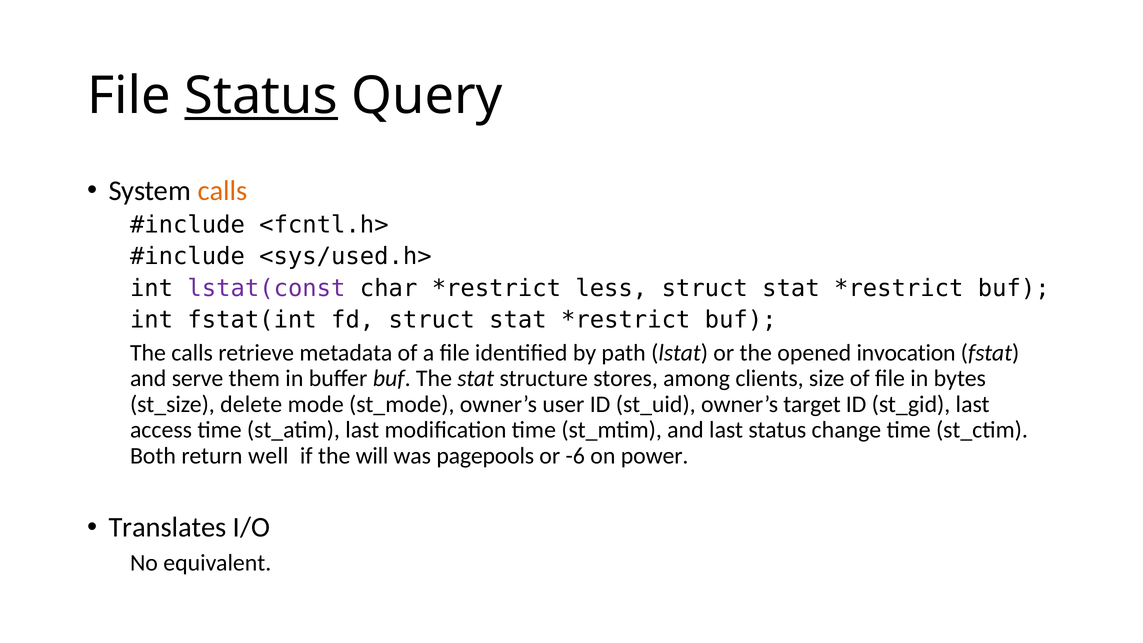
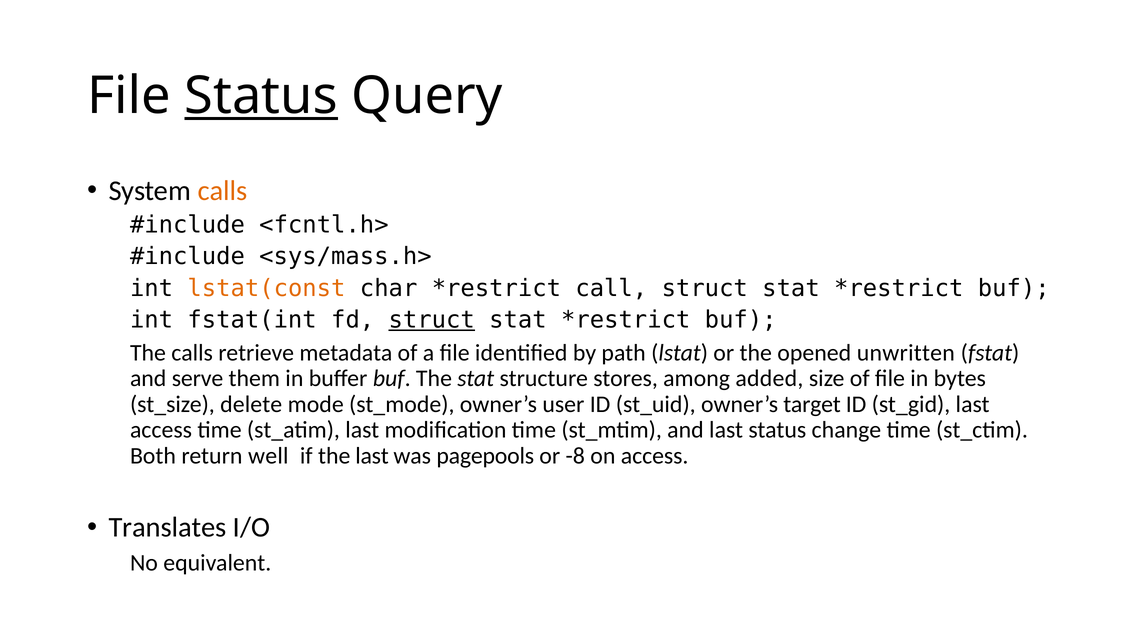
<sys/used.h>: <sys/used.h> -> <sys/mass.h>
lstat(const colour: purple -> orange
less: less -> call
struct at (432, 320) underline: none -> present
invocation: invocation -> unwritten
clients: clients -> added
the will: will -> last
-6: -6 -> -8
on power: power -> access
